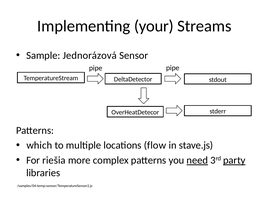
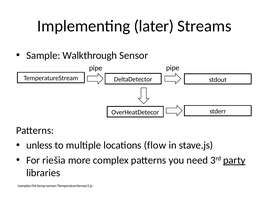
your: your -> later
Jednorázová: Jednorázová -> Walkthrough
which: which -> unless
need underline: present -> none
